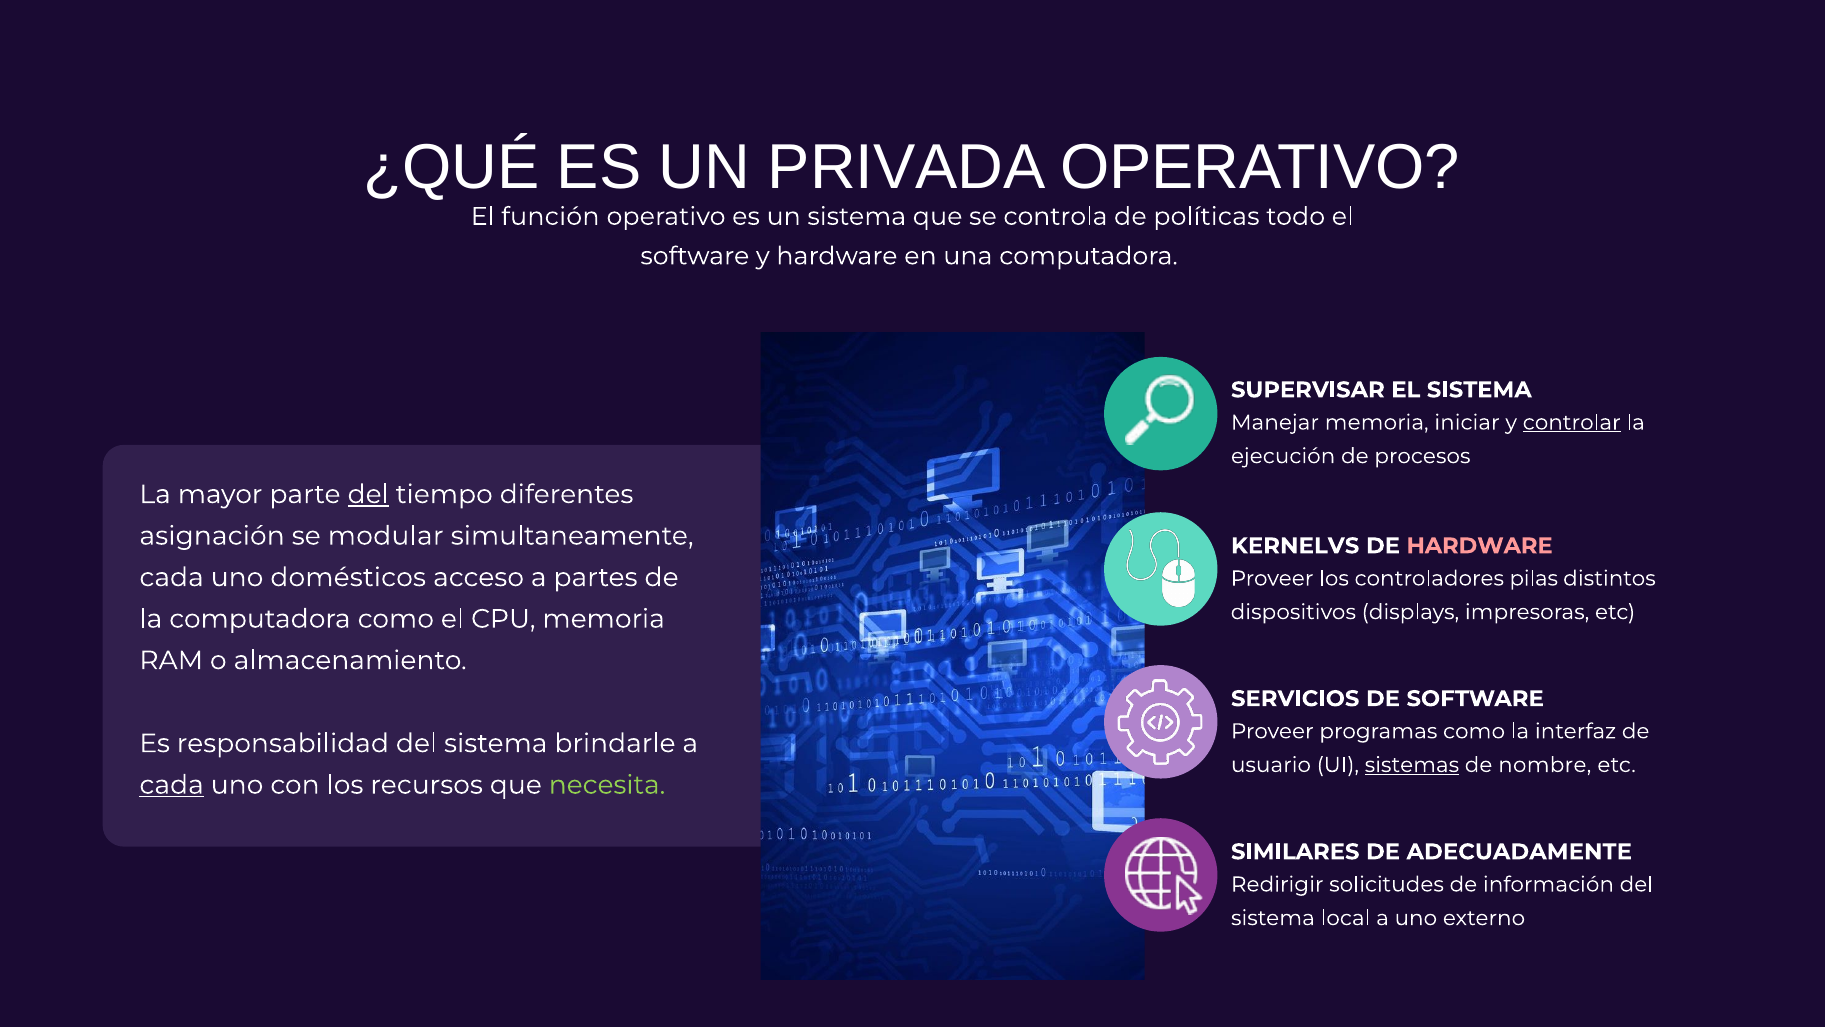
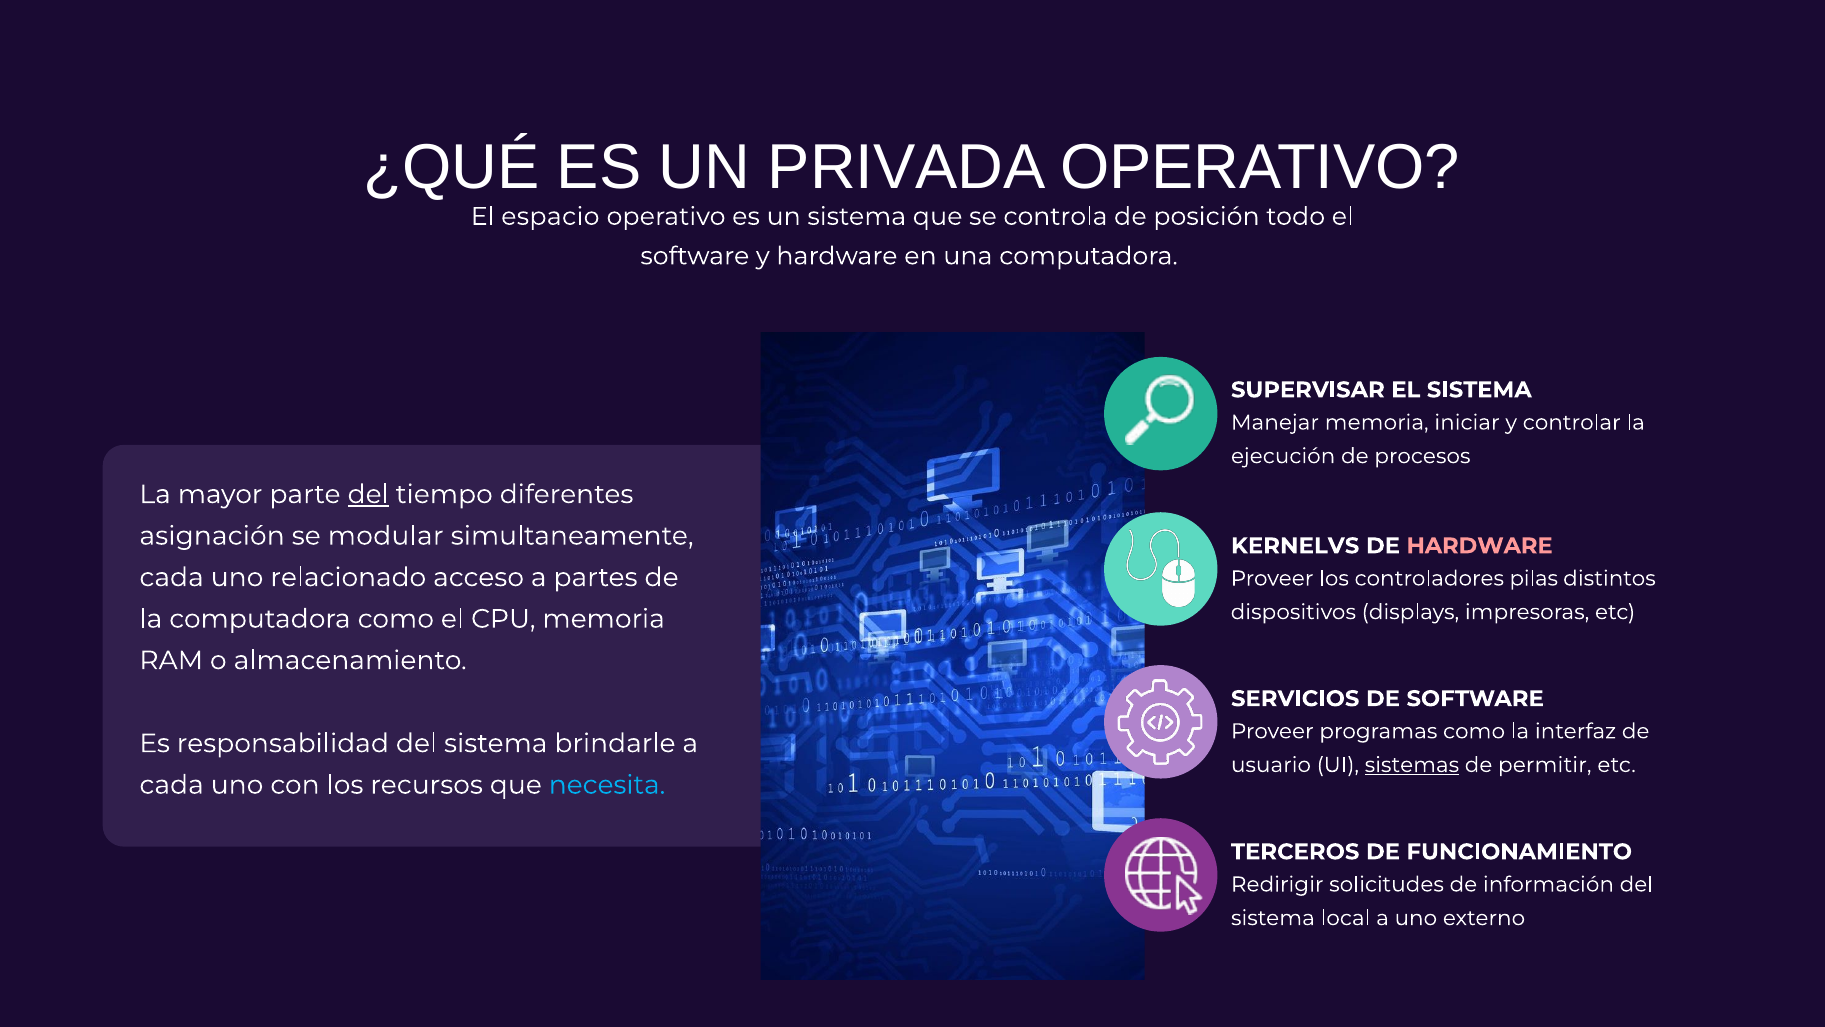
función: función -> espacio
políticas: políticas -> posición
controlar underline: present -> none
domésticos: domésticos -> relacionado
nombre: nombre -> permitir
cada at (172, 785) underline: present -> none
necesita colour: light green -> light blue
SIMILARES: SIMILARES -> TERCEROS
ADECUADAMENTE: ADECUADAMENTE -> FUNCIONAMIENTO
